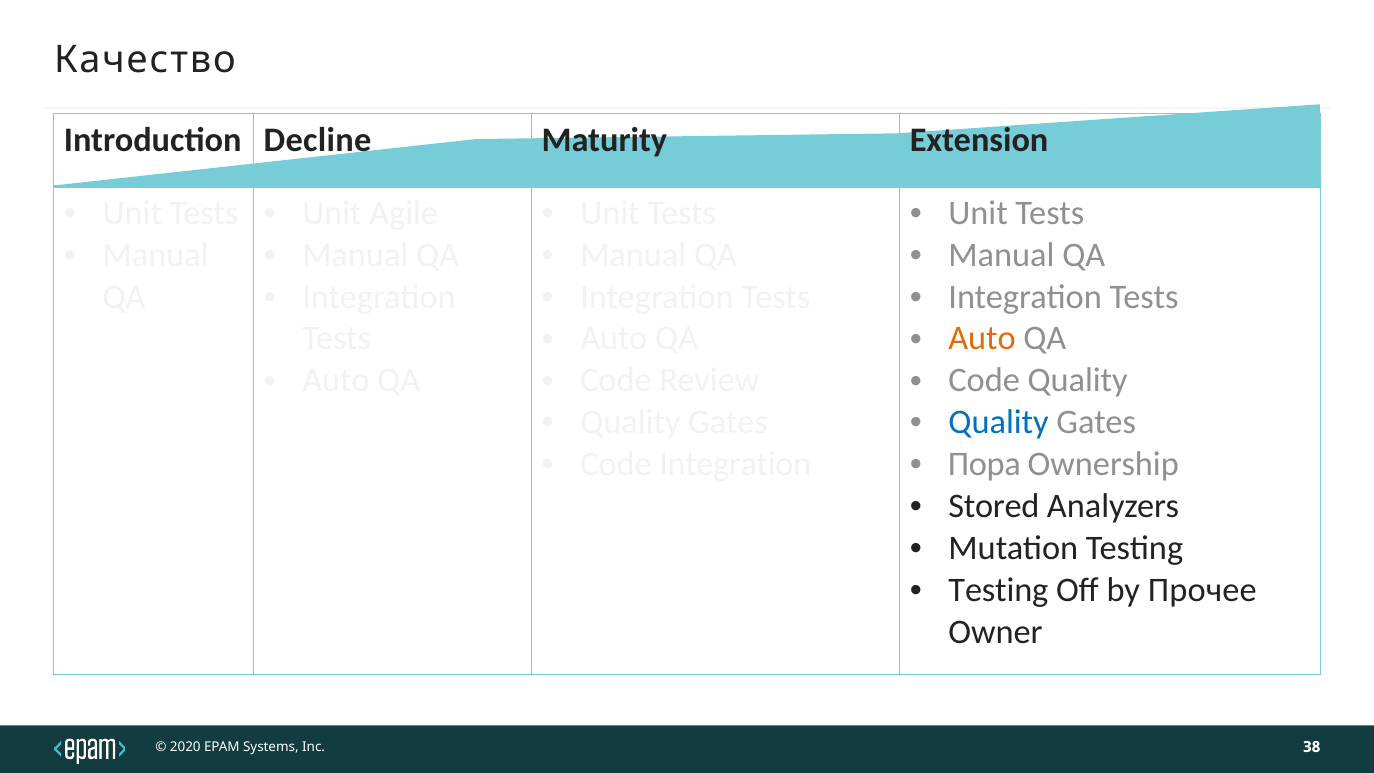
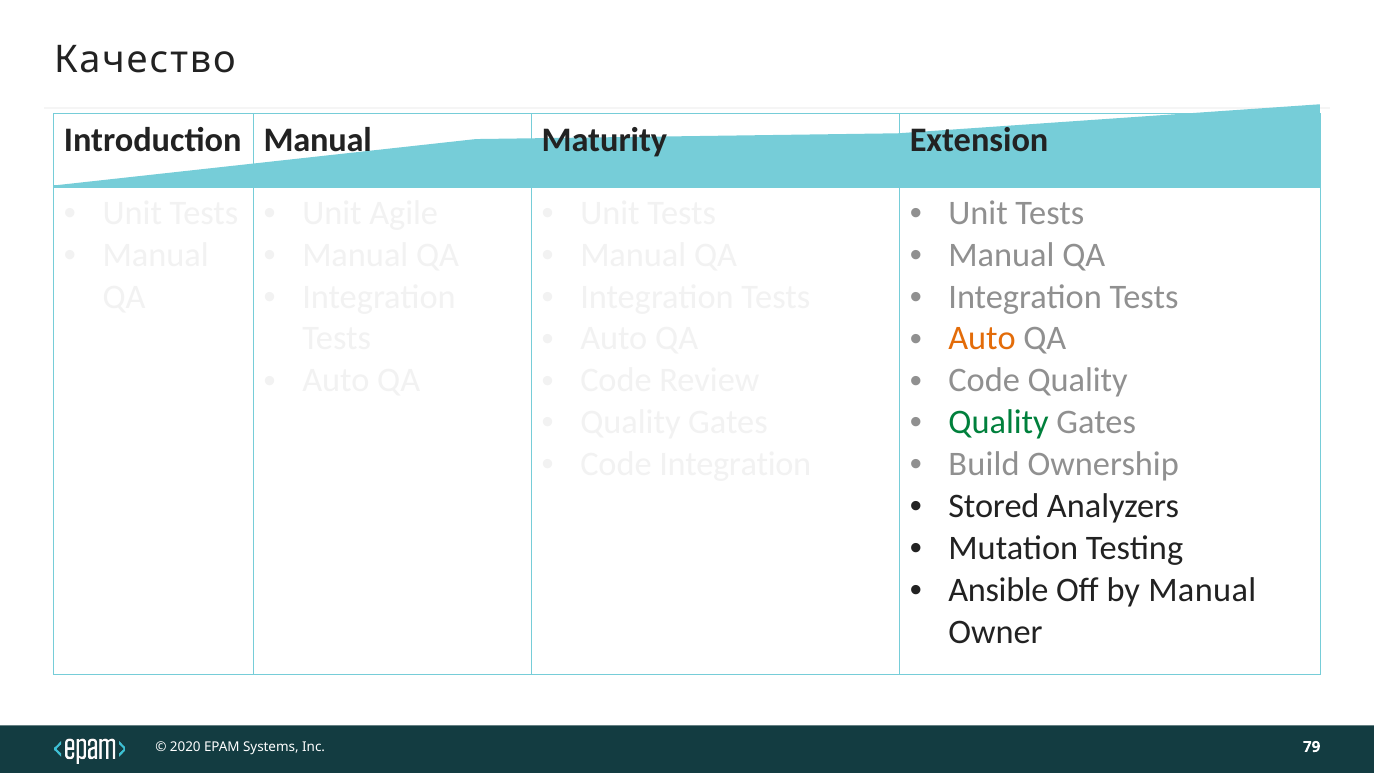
Introduction Decline: Decline -> Manual
Quality at (999, 422) colour: blue -> green
Пора: Пора -> Build
Testing at (998, 590): Testing -> Ansible
by Прочее: Прочее -> Manual
38: 38 -> 79
